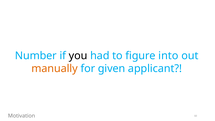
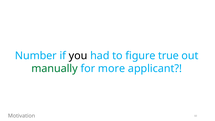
into: into -> true
manually colour: orange -> green
given: given -> more
